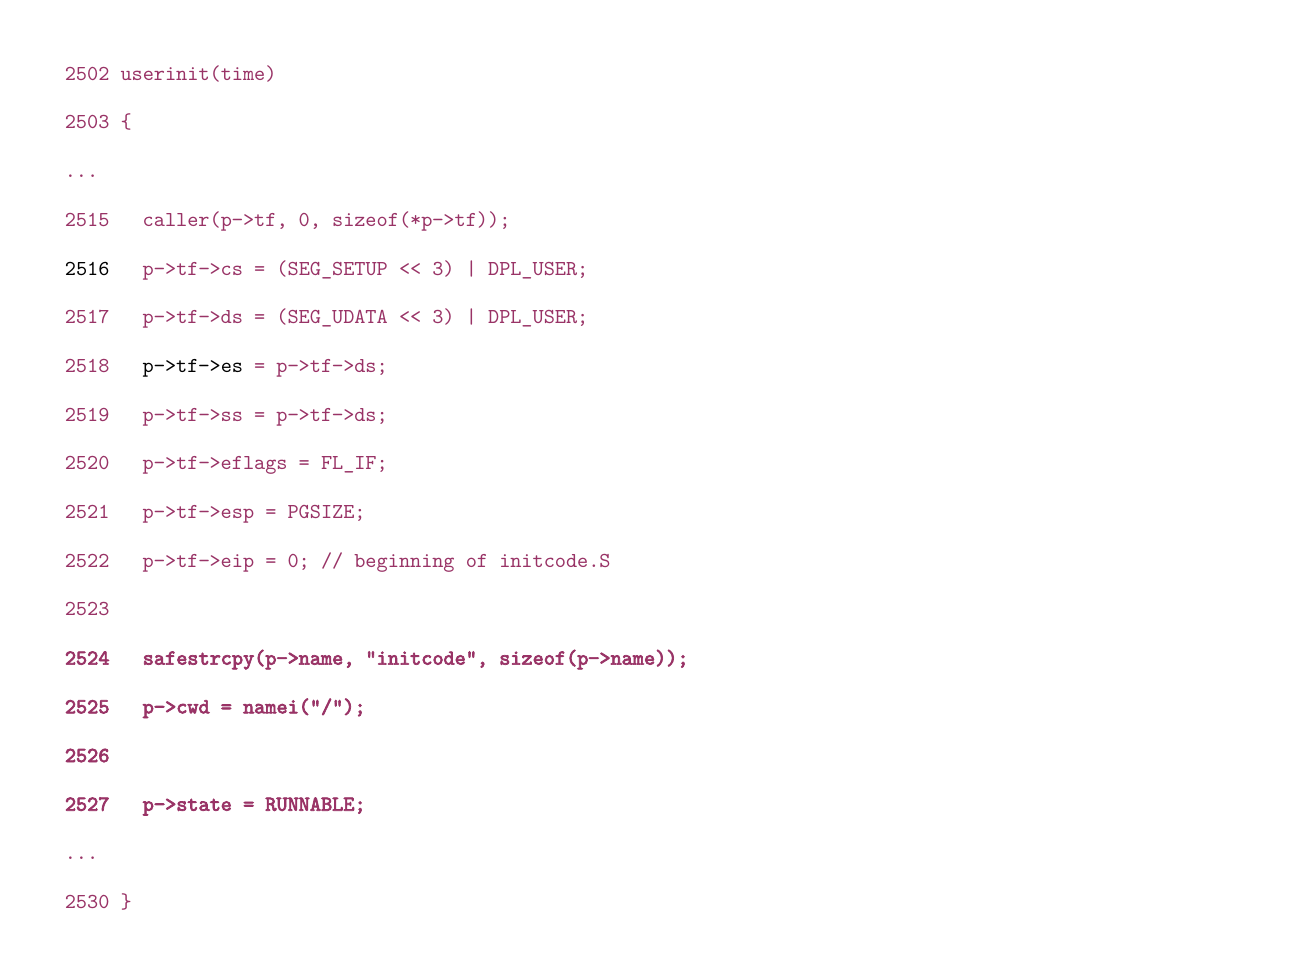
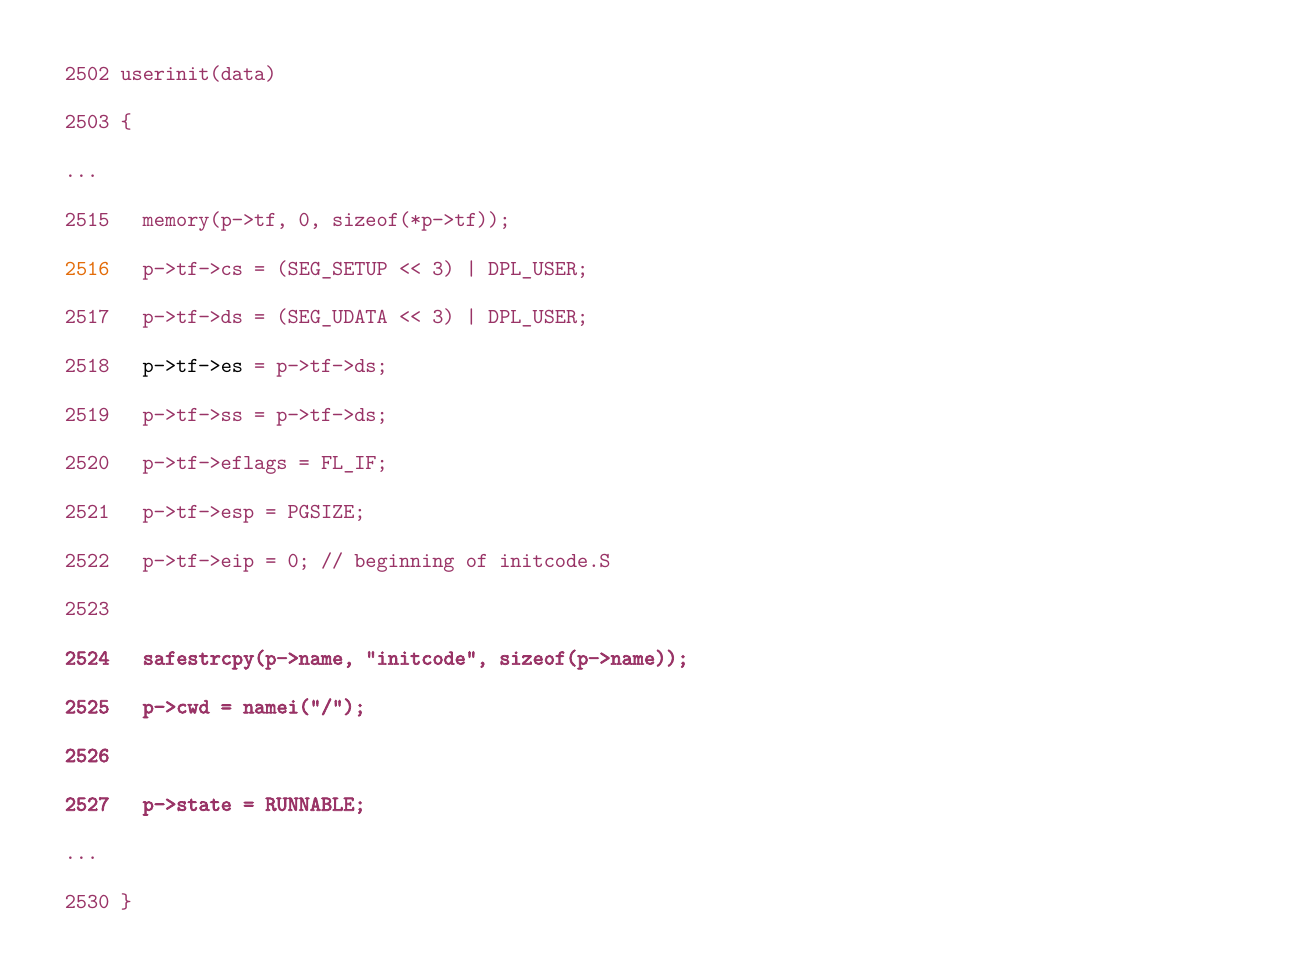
userinit(time: userinit(time -> userinit(data
caller(p−>tf: caller(p−>tf -> memory(p−>tf
2516 colour: black -> orange
